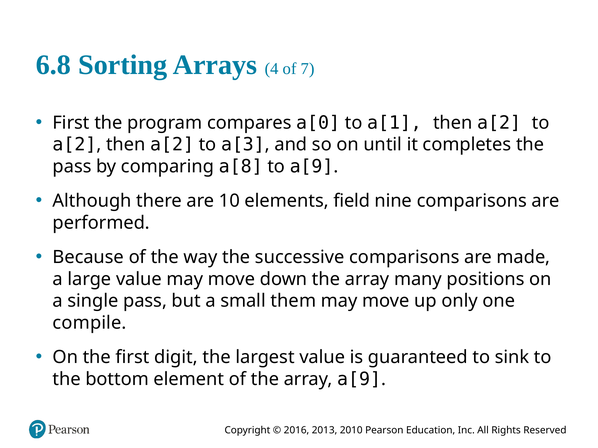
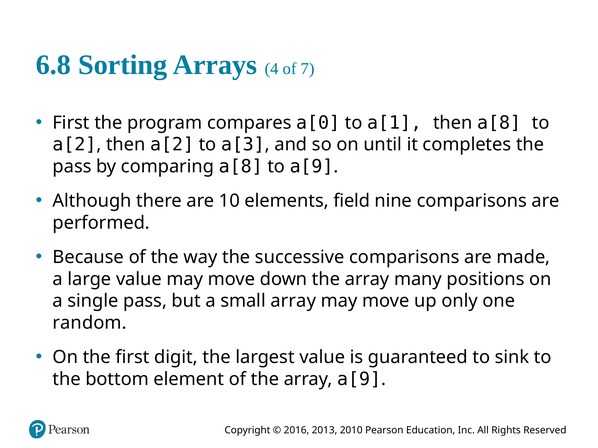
a[1 then a[2: a[2 -> a[8
small them: them -> array
compile: compile -> random
